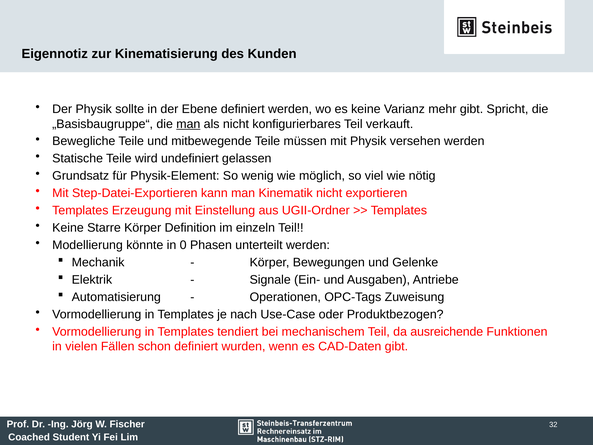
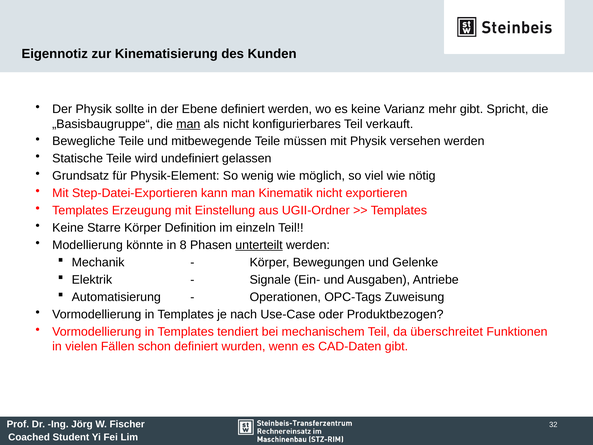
0: 0 -> 8
unterteilt underline: none -> present
ausreichende: ausreichende -> überschreitet
